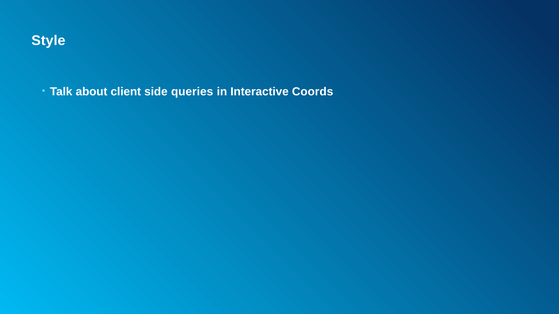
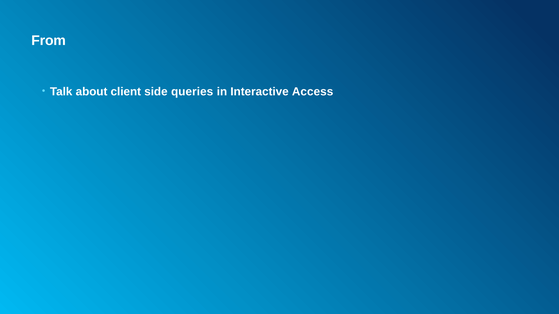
Style: Style -> From
Coords: Coords -> Access
